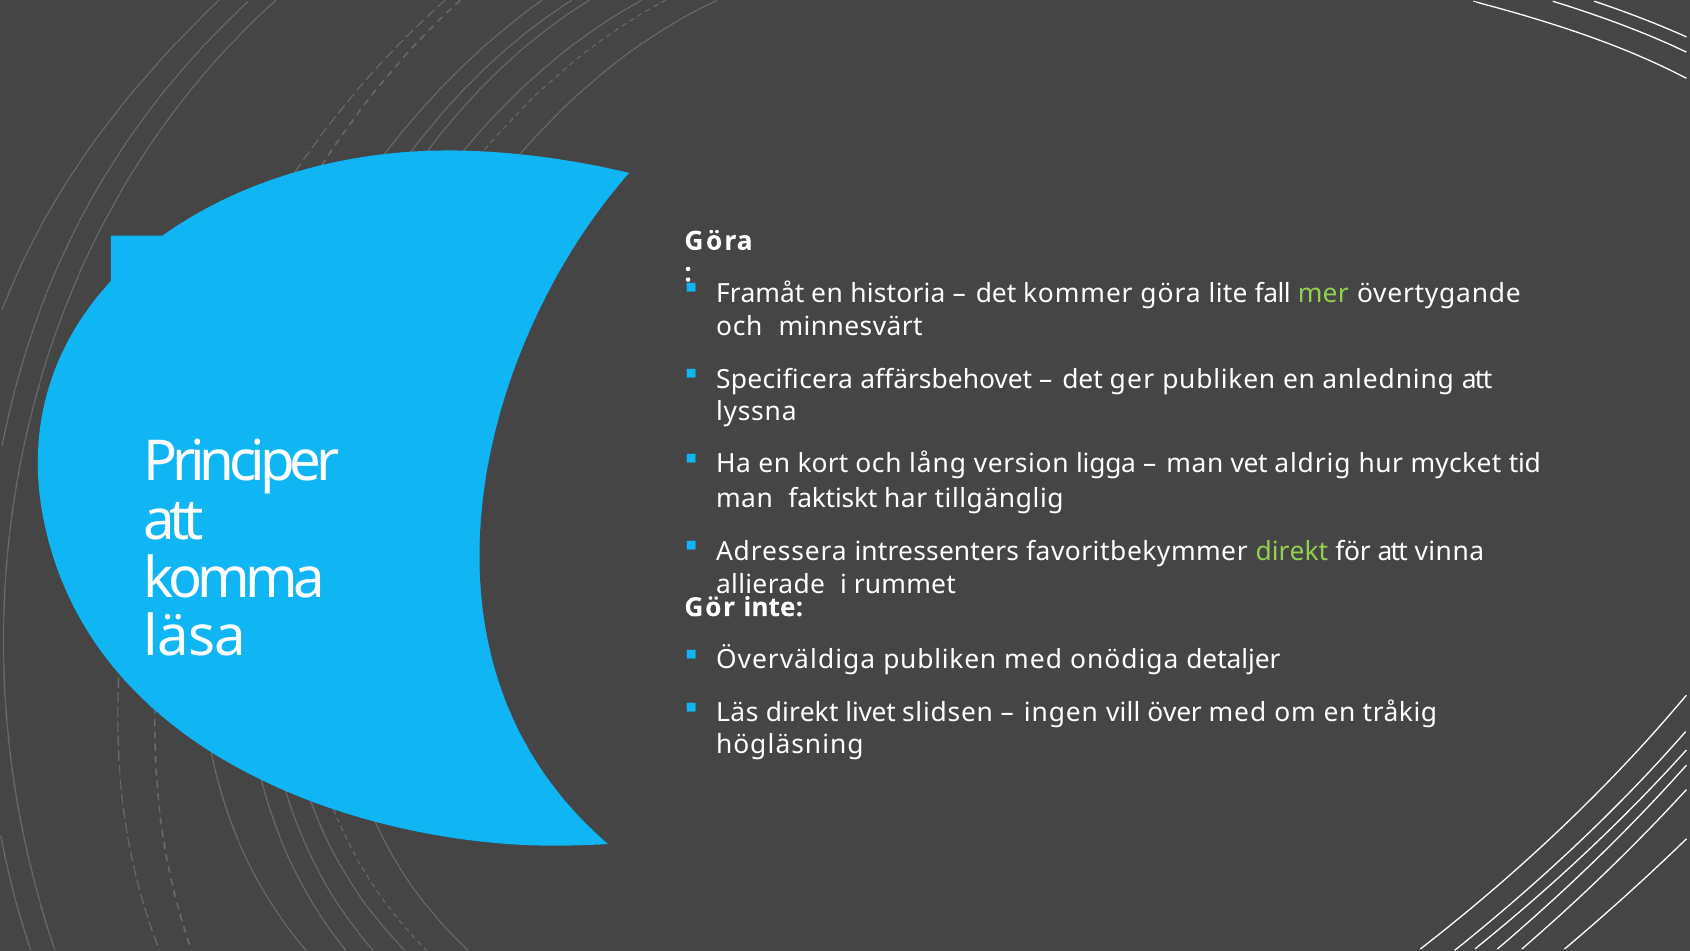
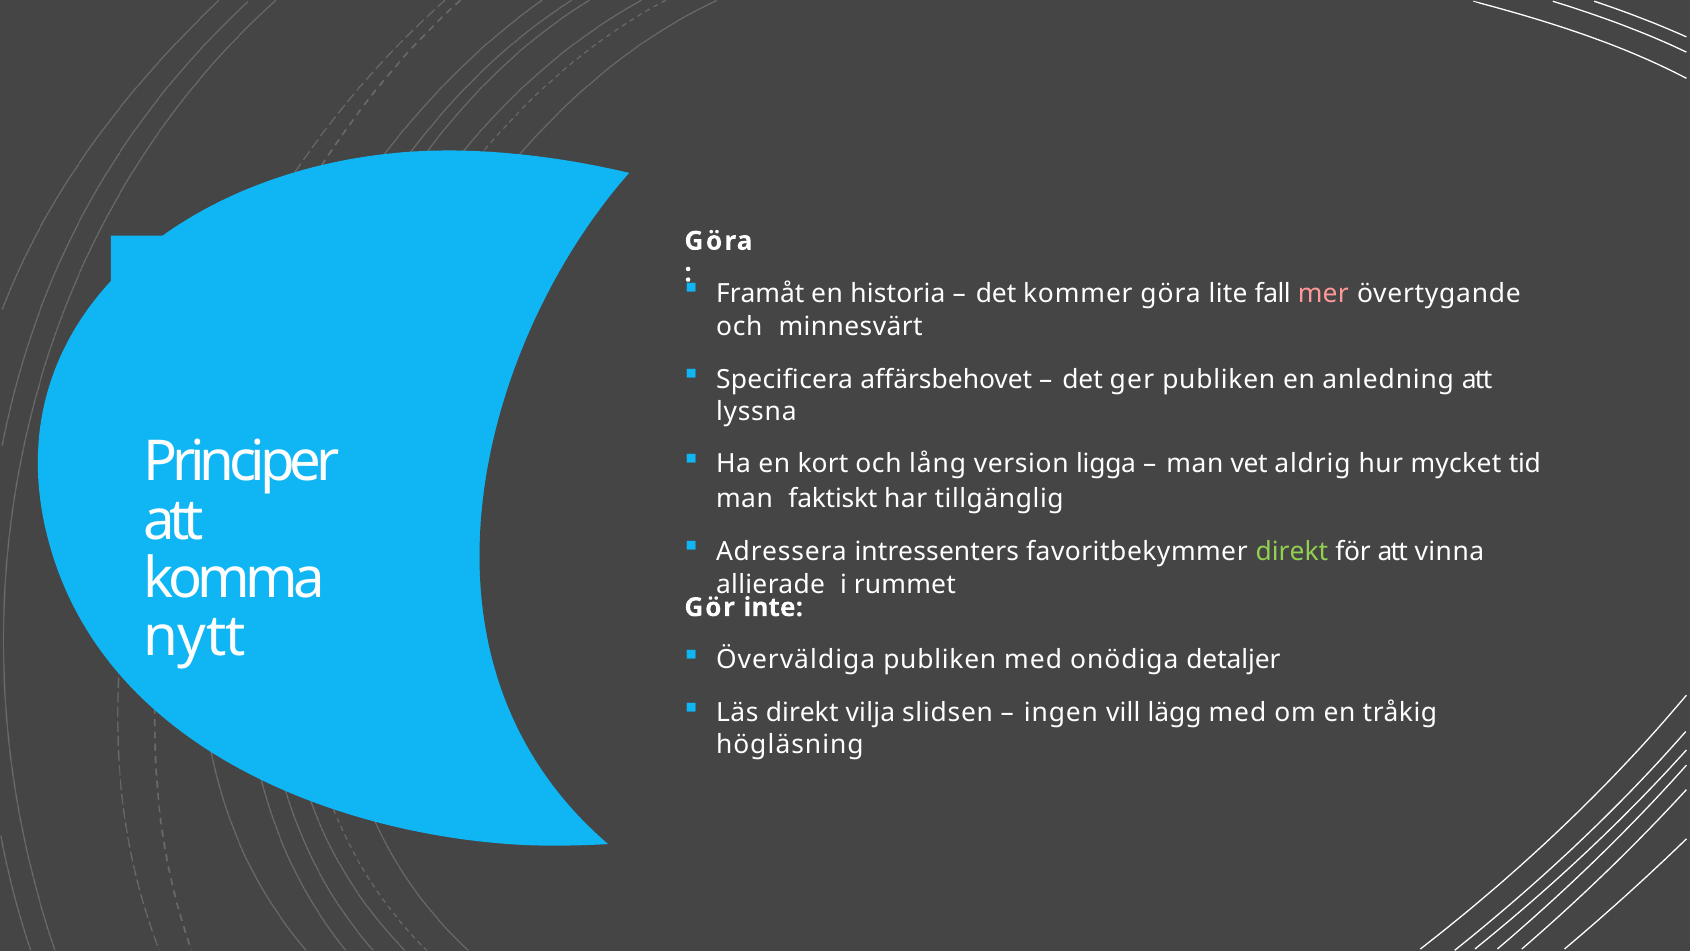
mer colour: light green -> pink
läsa: läsa -> nytt
livet: livet -> vilja
över: över -> lägg
